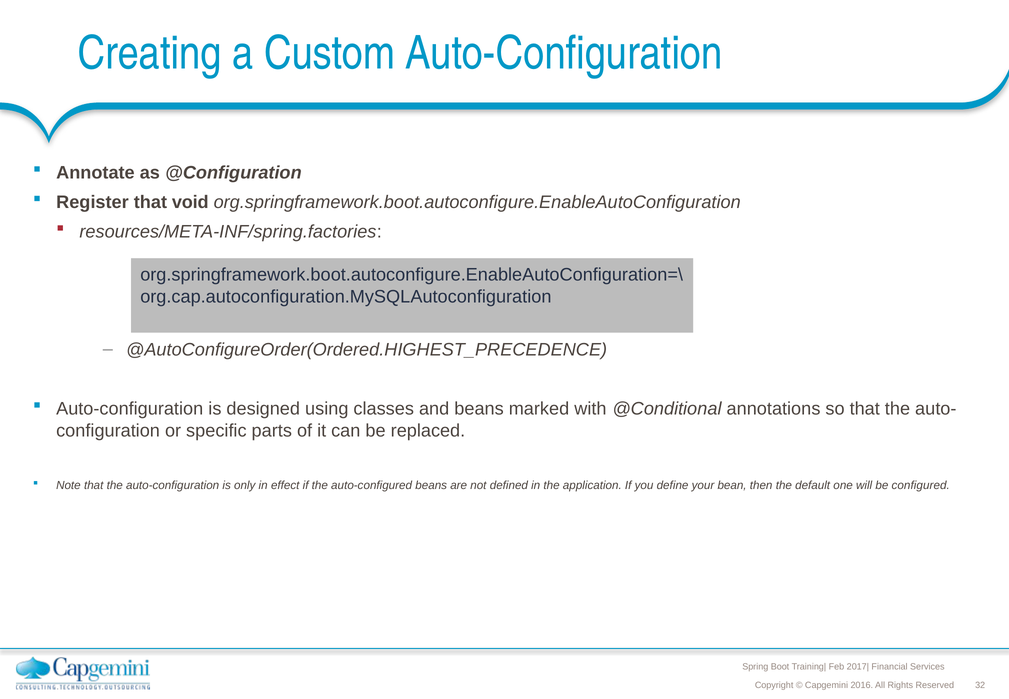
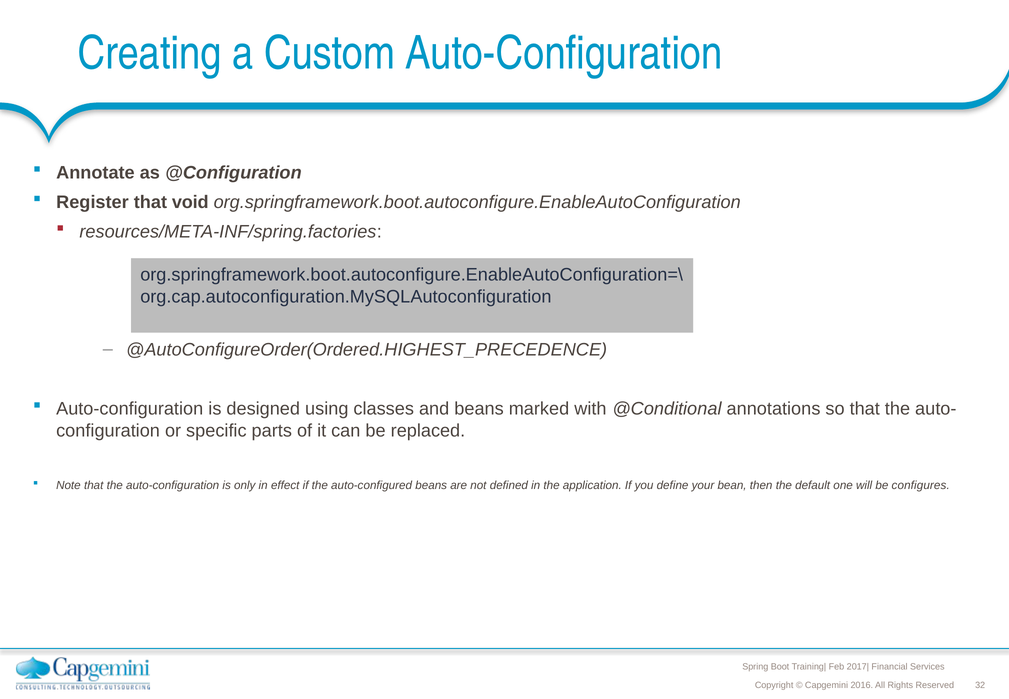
configured: configured -> configures
